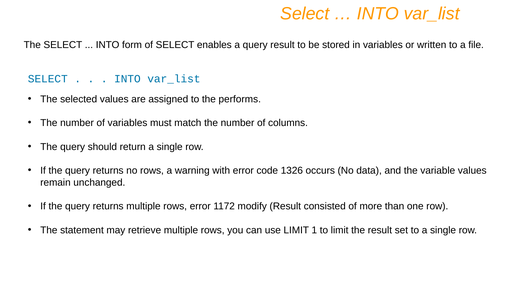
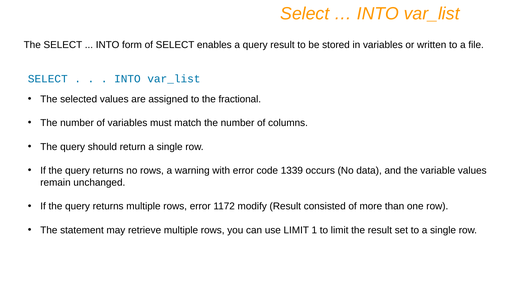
performs: performs -> fractional
1326: 1326 -> 1339
